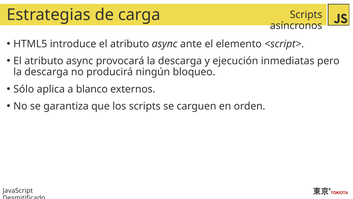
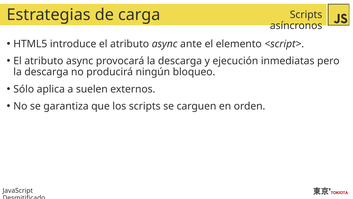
blanco: blanco -> suelen
